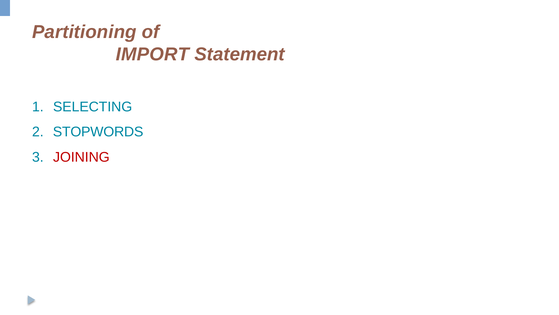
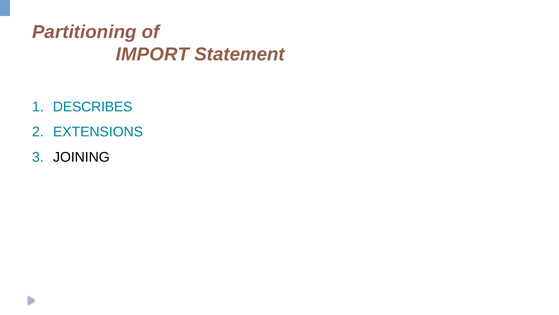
SELECTING: SELECTING -> DESCRIBES
STOPWORDS: STOPWORDS -> EXTENSIONS
JOINING colour: red -> black
